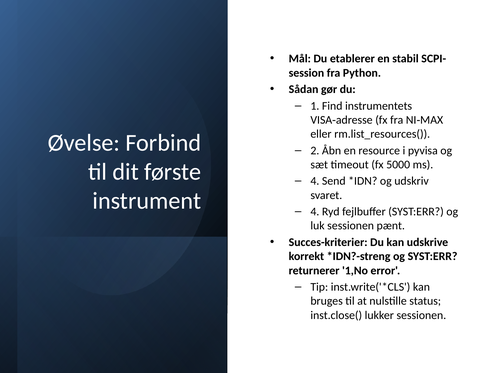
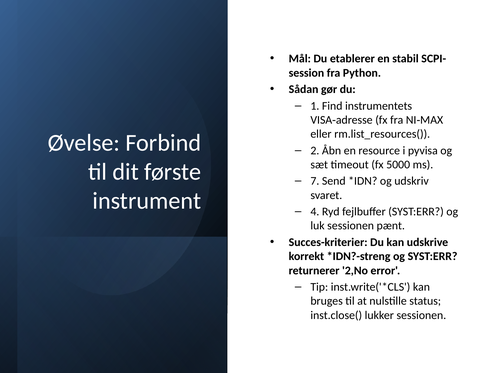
4 at (315, 181): 4 -> 7
1,No: 1,No -> 2,No
